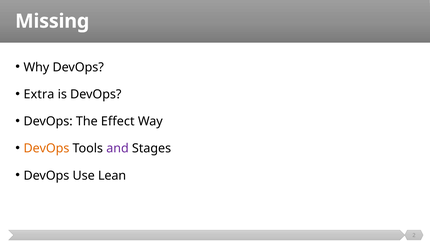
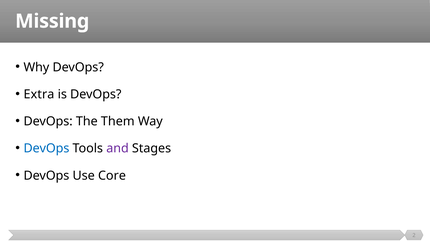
Effect: Effect -> Them
DevOps at (46, 148) colour: orange -> blue
Lean: Lean -> Core
